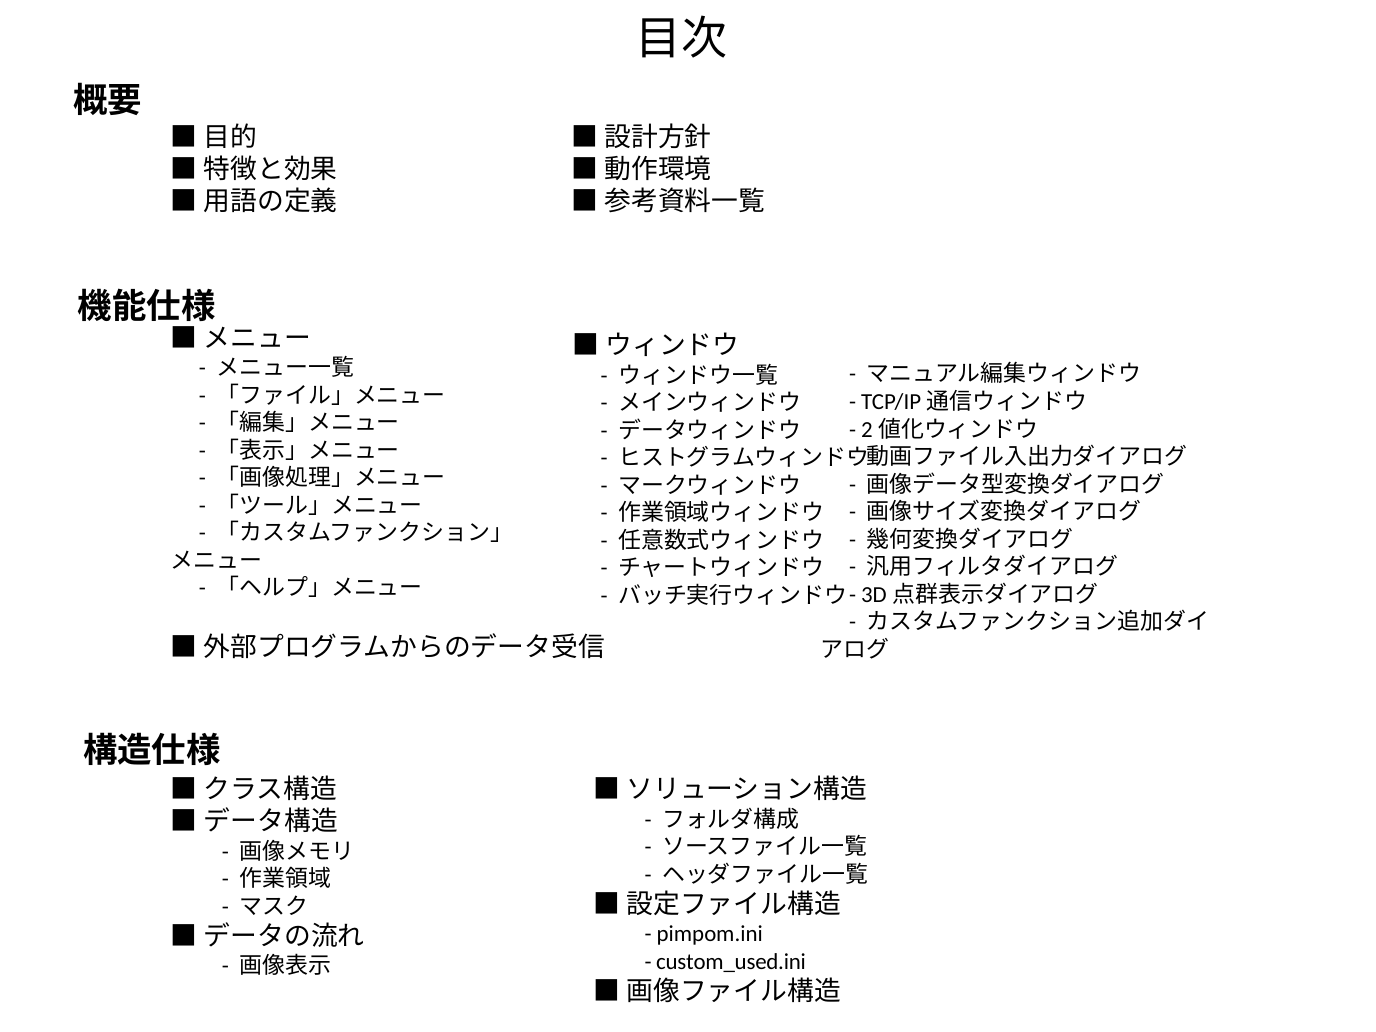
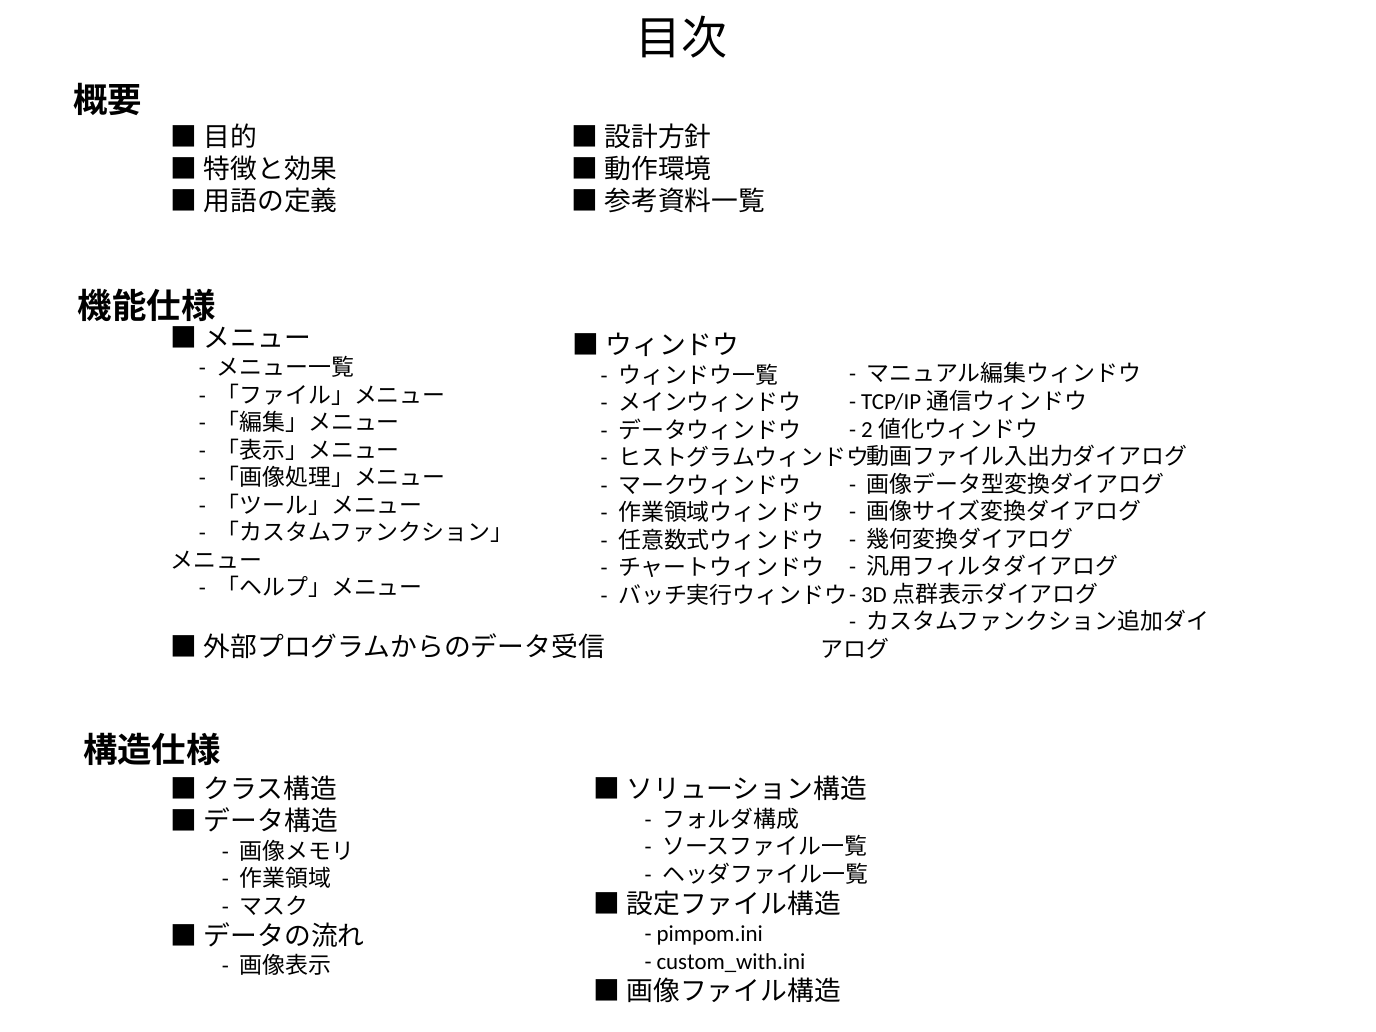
custom_used.ini: custom_used.ini -> custom_with.ini
